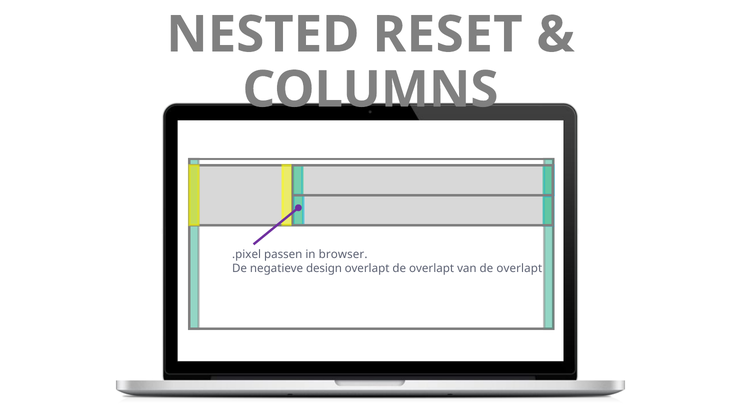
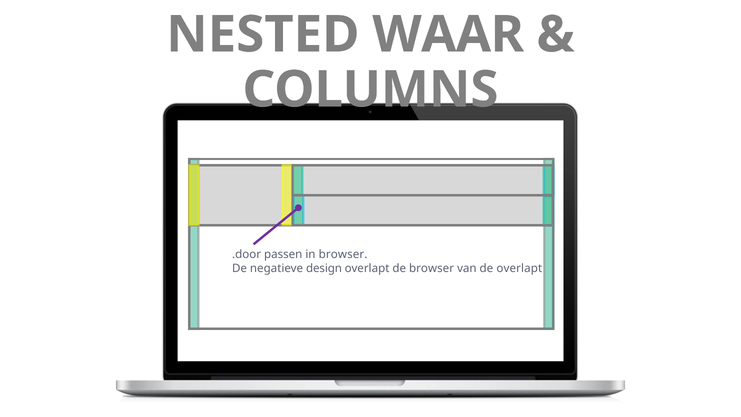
RESET: RESET -> WAAR
.pixel: .pixel -> .door
overlapt de overlapt: overlapt -> browser
